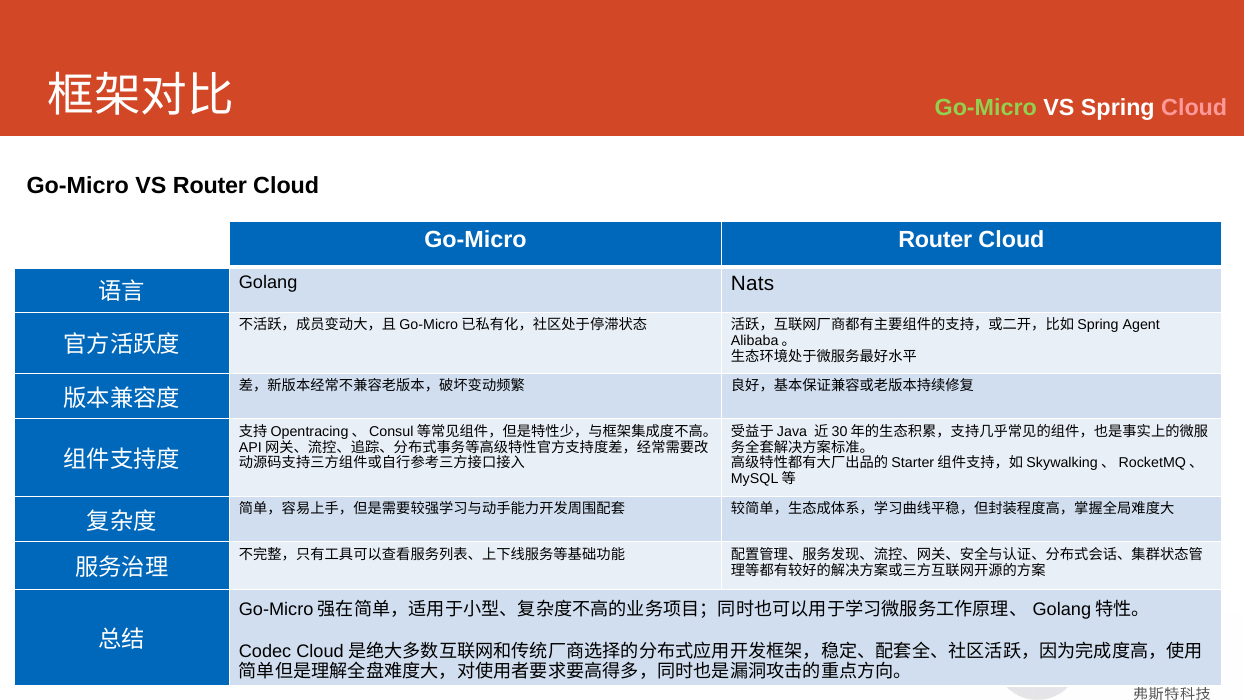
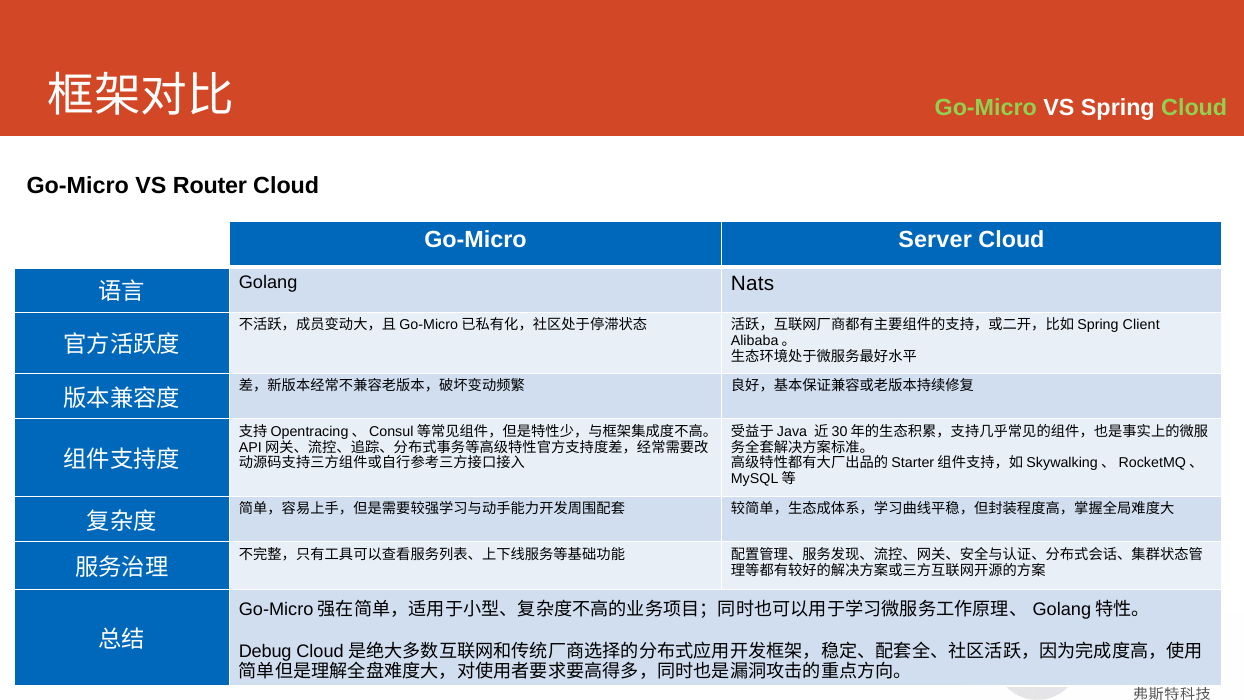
Cloud at (1194, 108) colour: pink -> light green
Go-Micro Router: Router -> Server
Agent: Agent -> Client
Codec: Codec -> Debug
